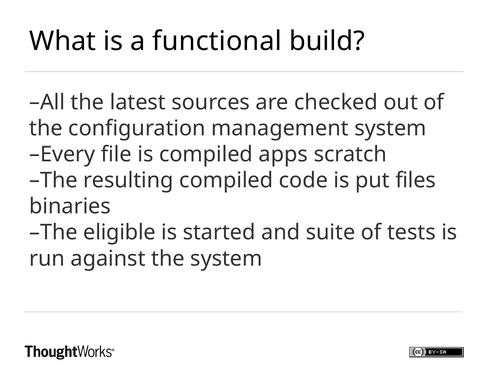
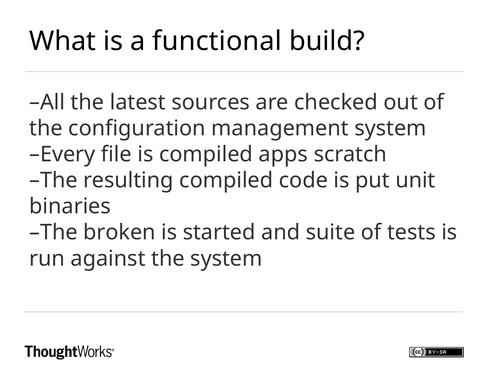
files: files -> unit
eligible: eligible -> broken
